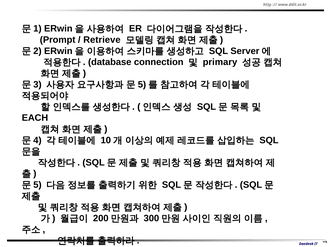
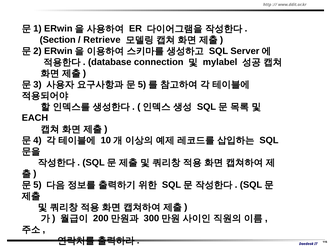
Prompt: Prompt -> Section
primary: primary -> mylabel
